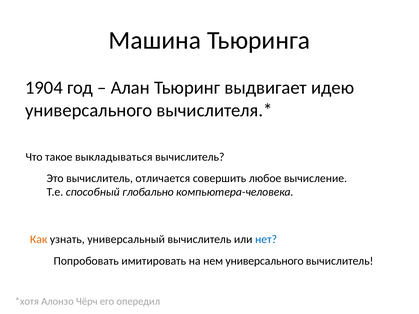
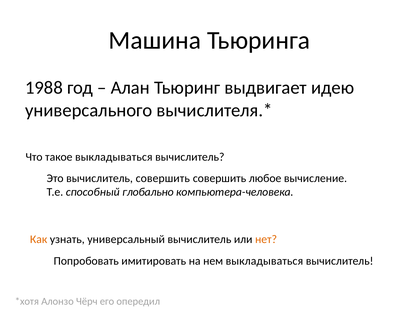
1904: 1904 -> 1988
вычислитель отличается: отличается -> совершить
нет colour: blue -> orange
нем универсального: универсального -> выкладываться
